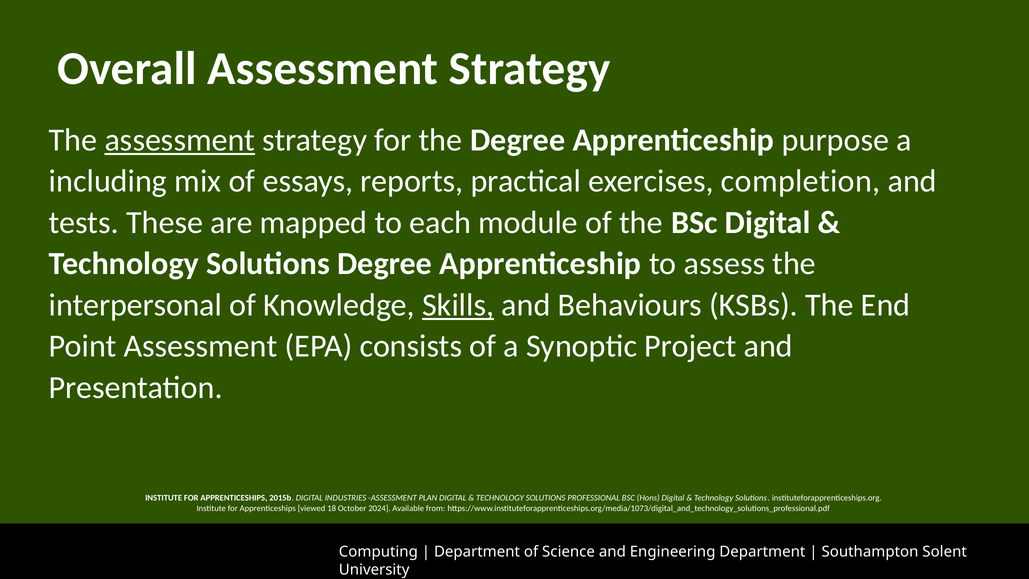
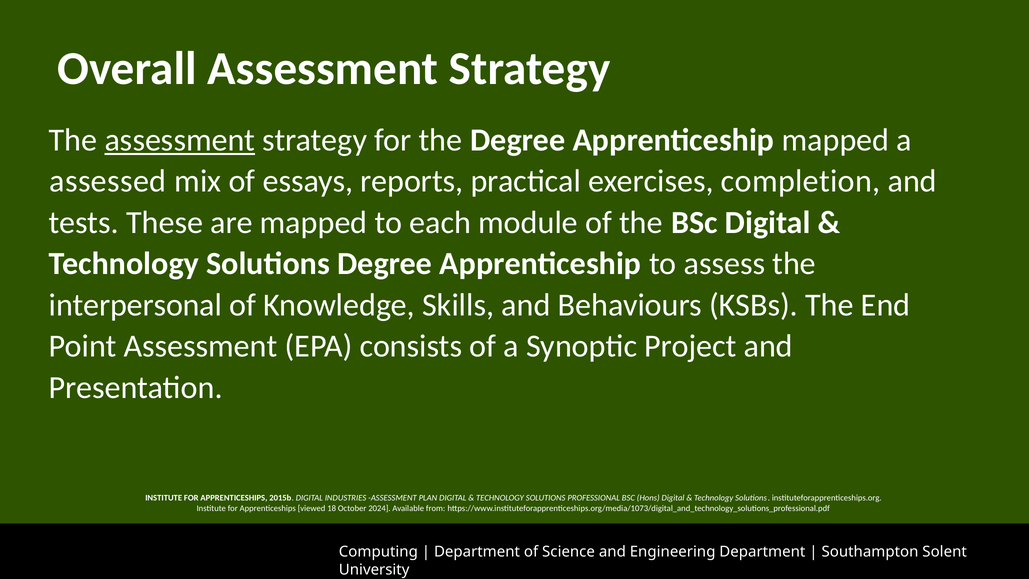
Apprenticeship purpose: purpose -> mapped
including: including -> assessed
Skills underline: present -> none
